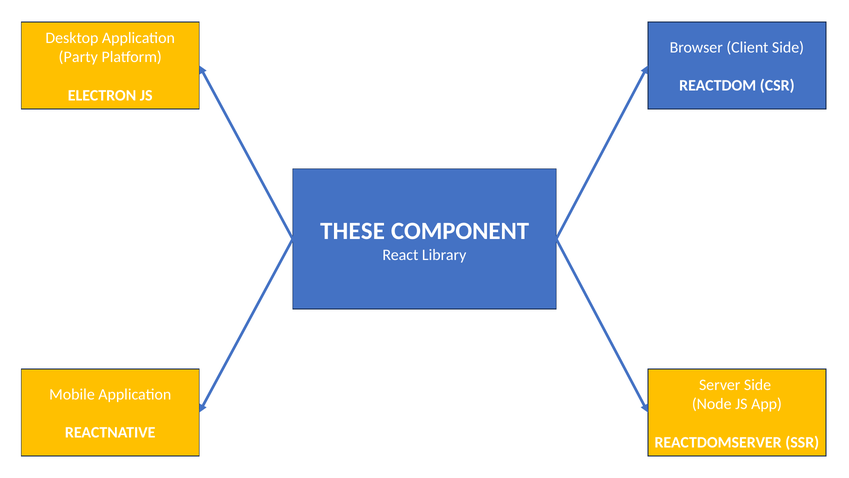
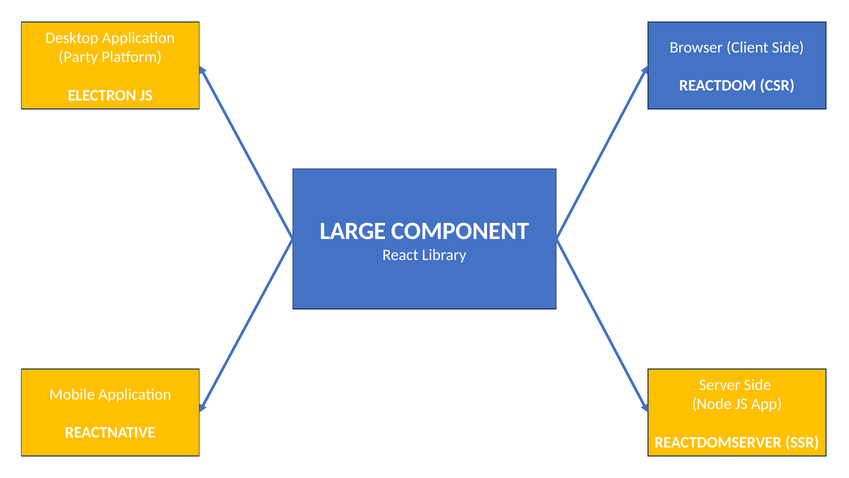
THESE: THESE -> LARGE
